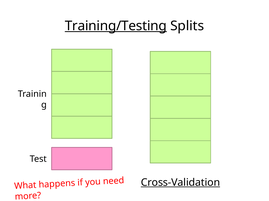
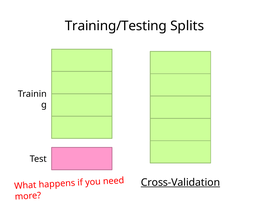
Training/Testing underline: present -> none
